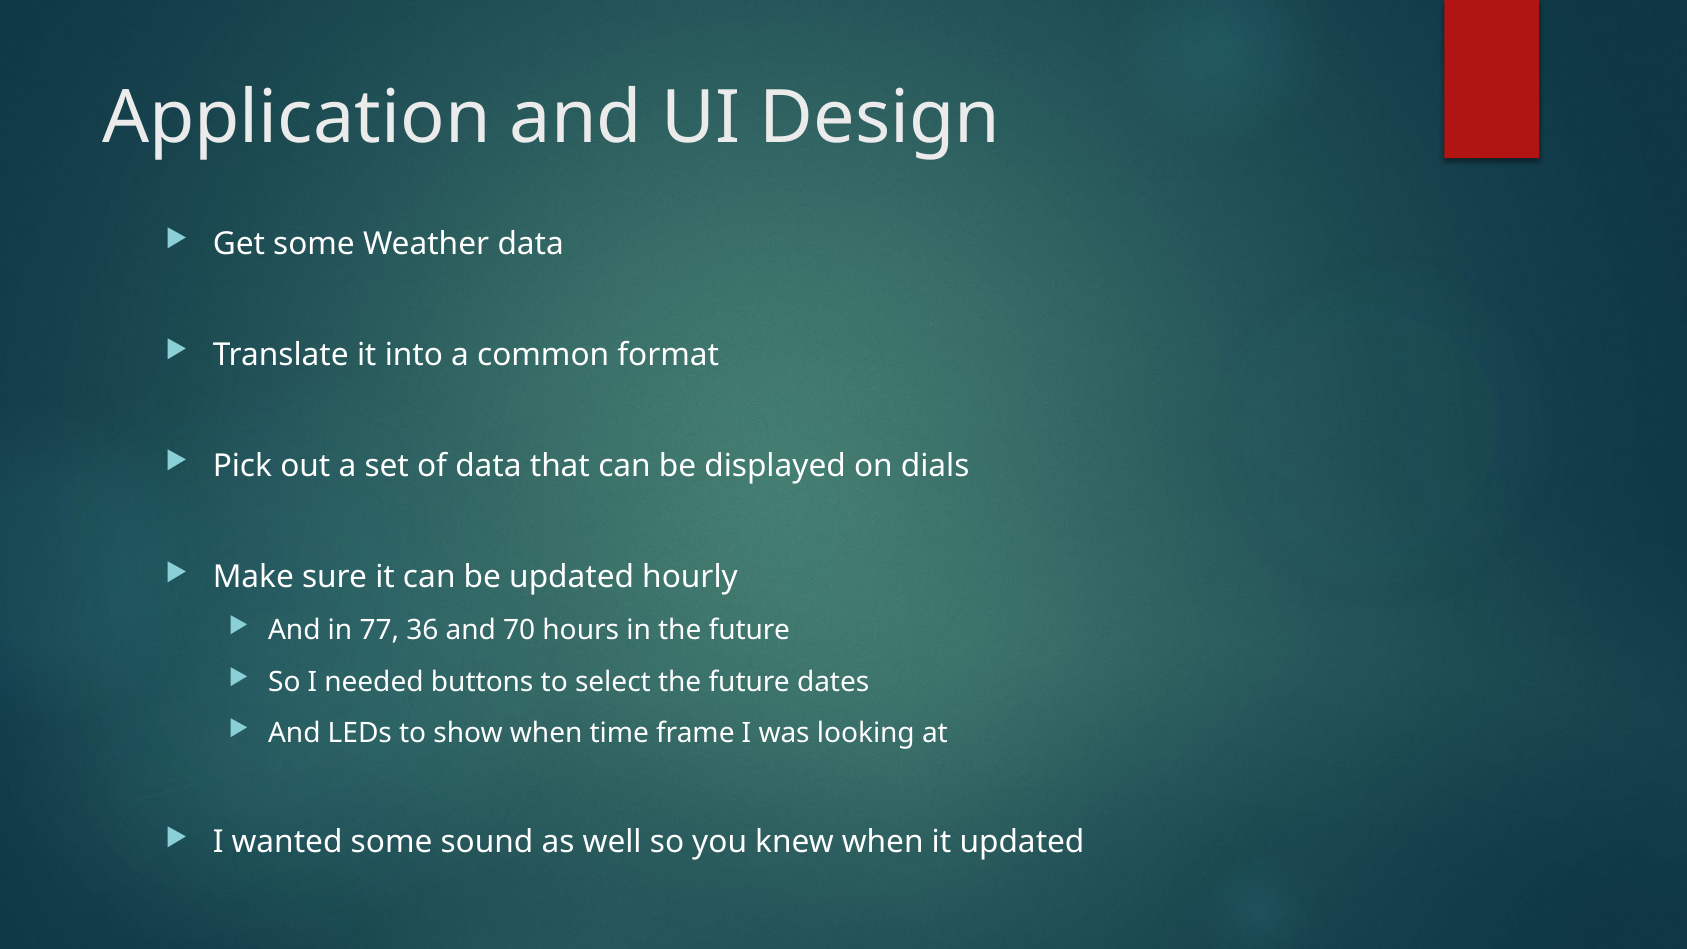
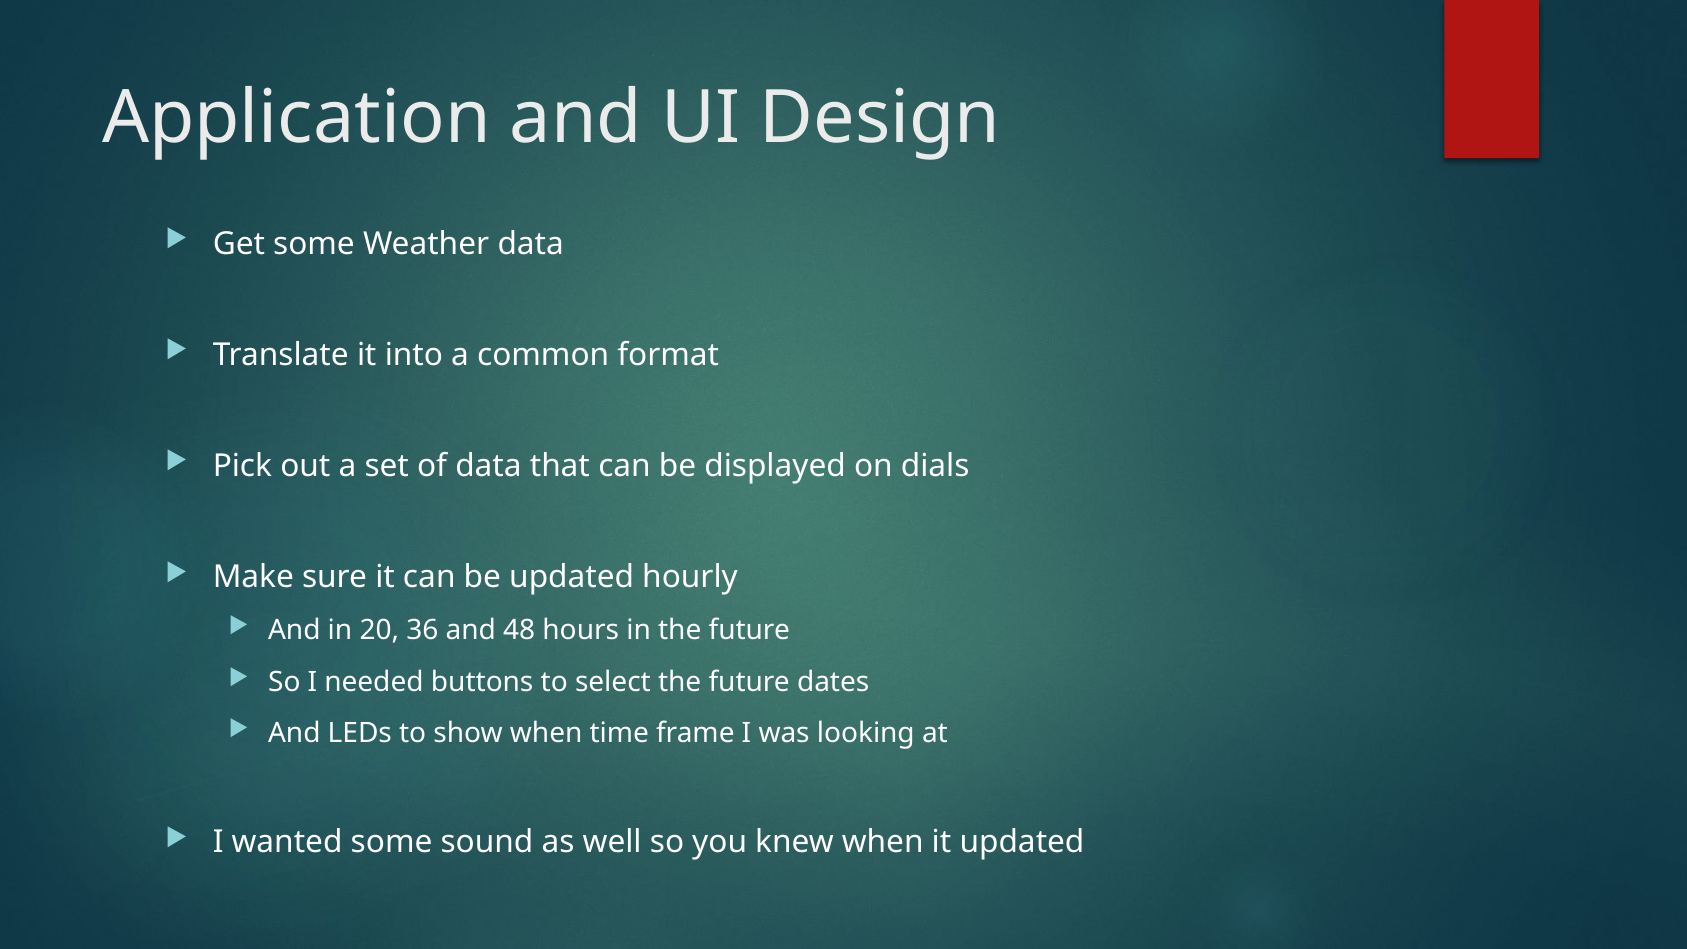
77: 77 -> 20
70: 70 -> 48
